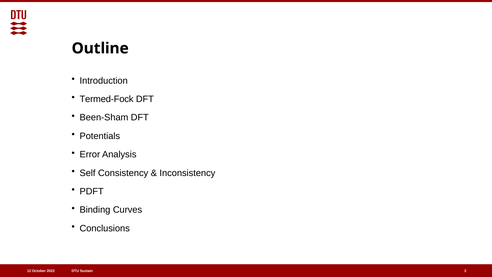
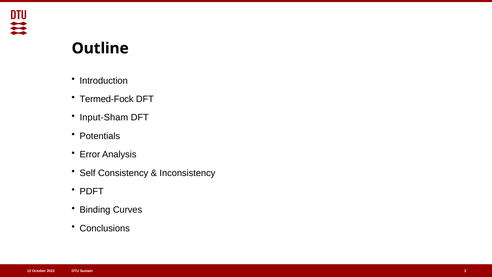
Been-Sham: Been-Sham -> Input-Sham
